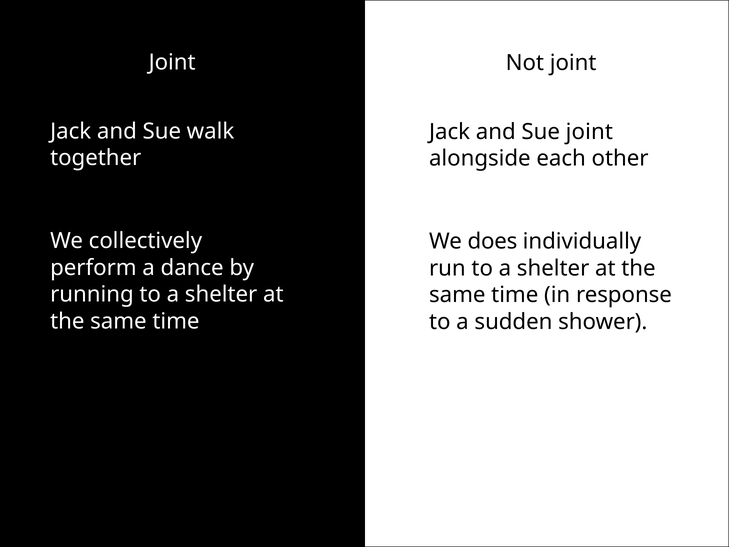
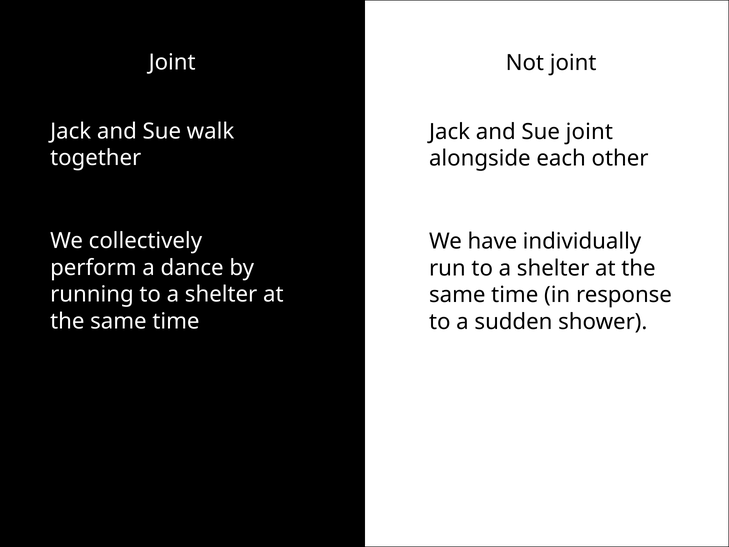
does: does -> have
